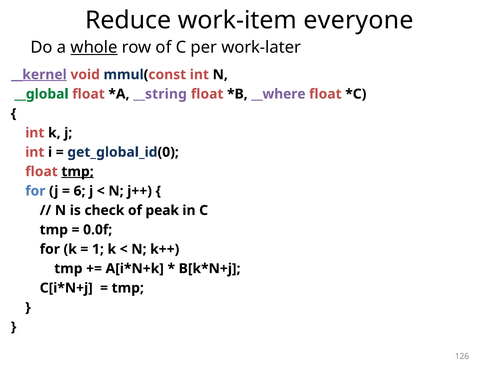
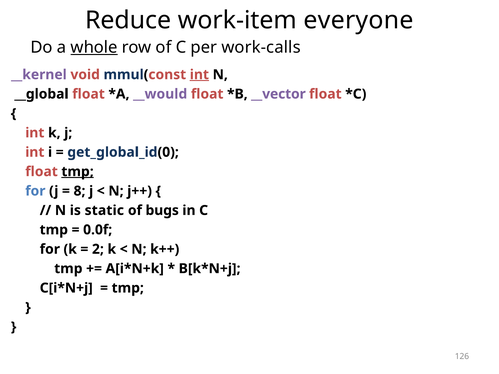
work-later: work-later -> work-calls
__kernel underline: present -> none
int at (199, 75) underline: none -> present
__global colour: green -> black
__string: __string -> __would
__where: __where -> __vector
6: 6 -> 8
check: check -> static
peak: peak -> bugs
1: 1 -> 2
